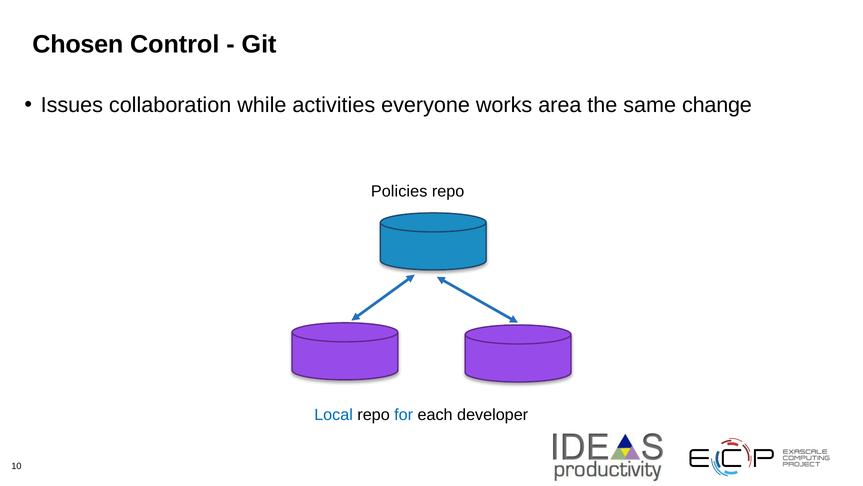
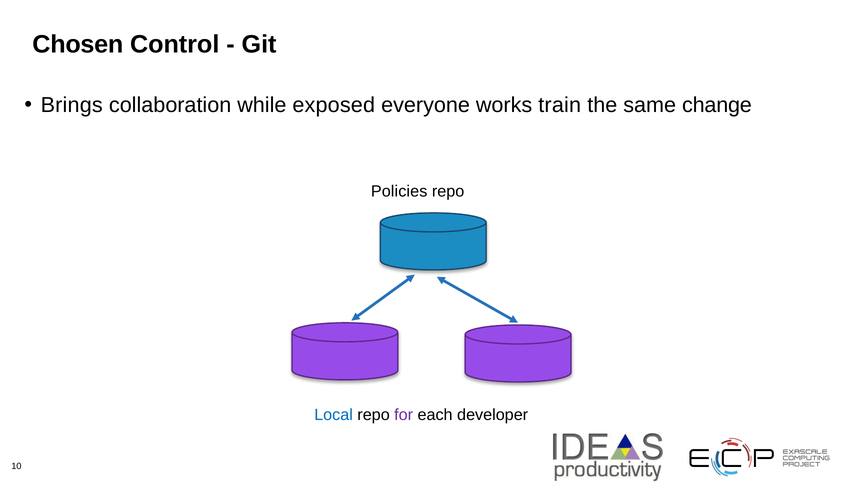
Issues: Issues -> Brings
activities: activities -> exposed
area: area -> train
for colour: blue -> purple
